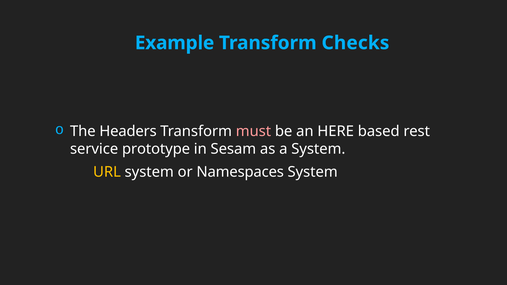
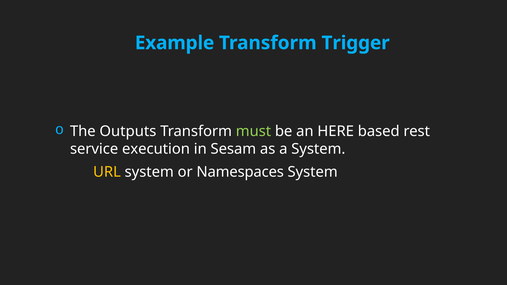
Checks: Checks -> Trigger
Headers: Headers -> Outputs
must colour: pink -> light green
prototype: prototype -> execution
